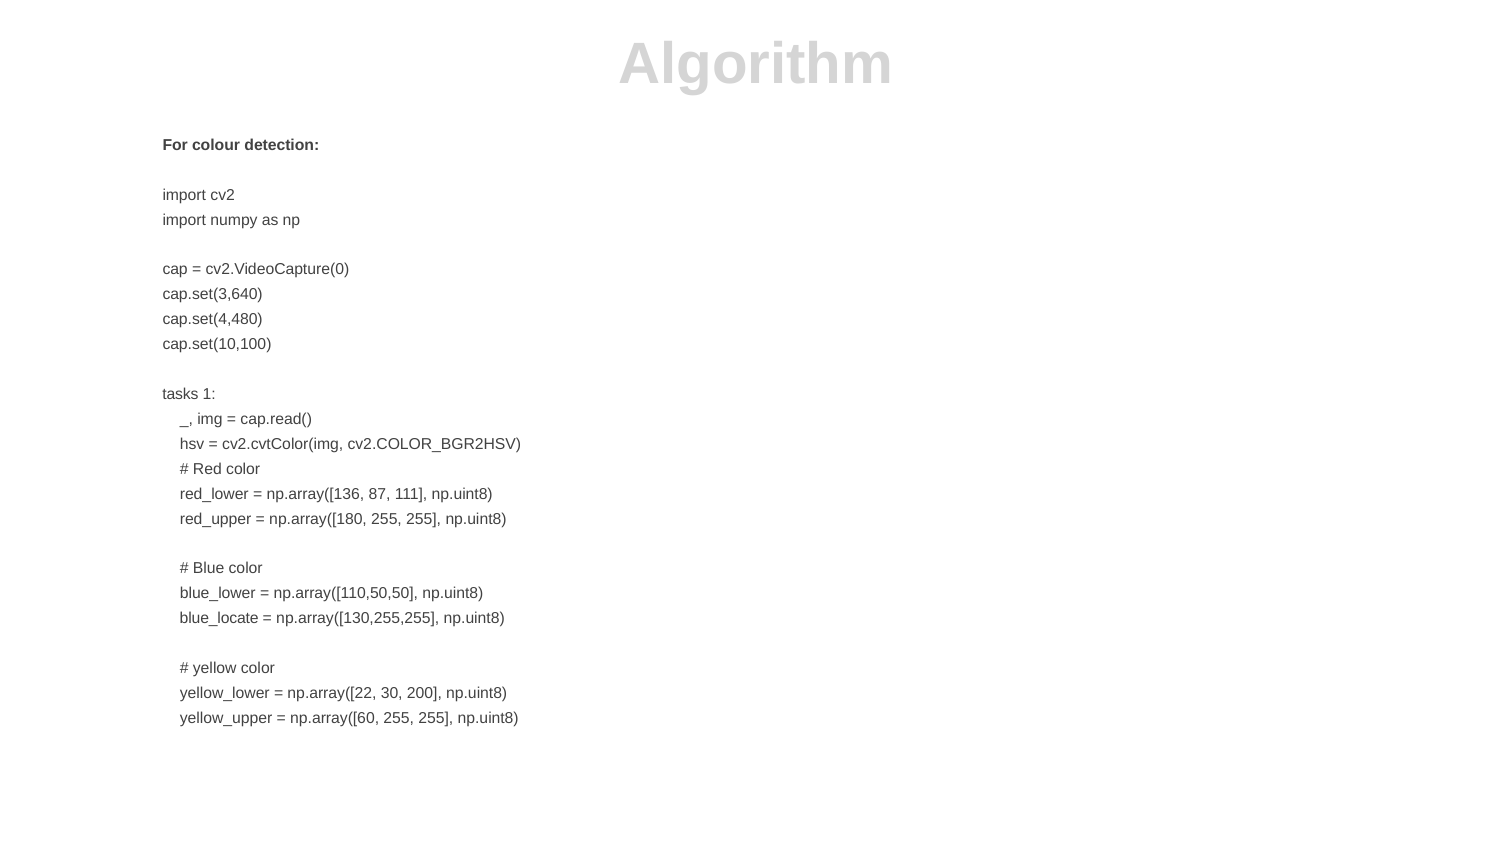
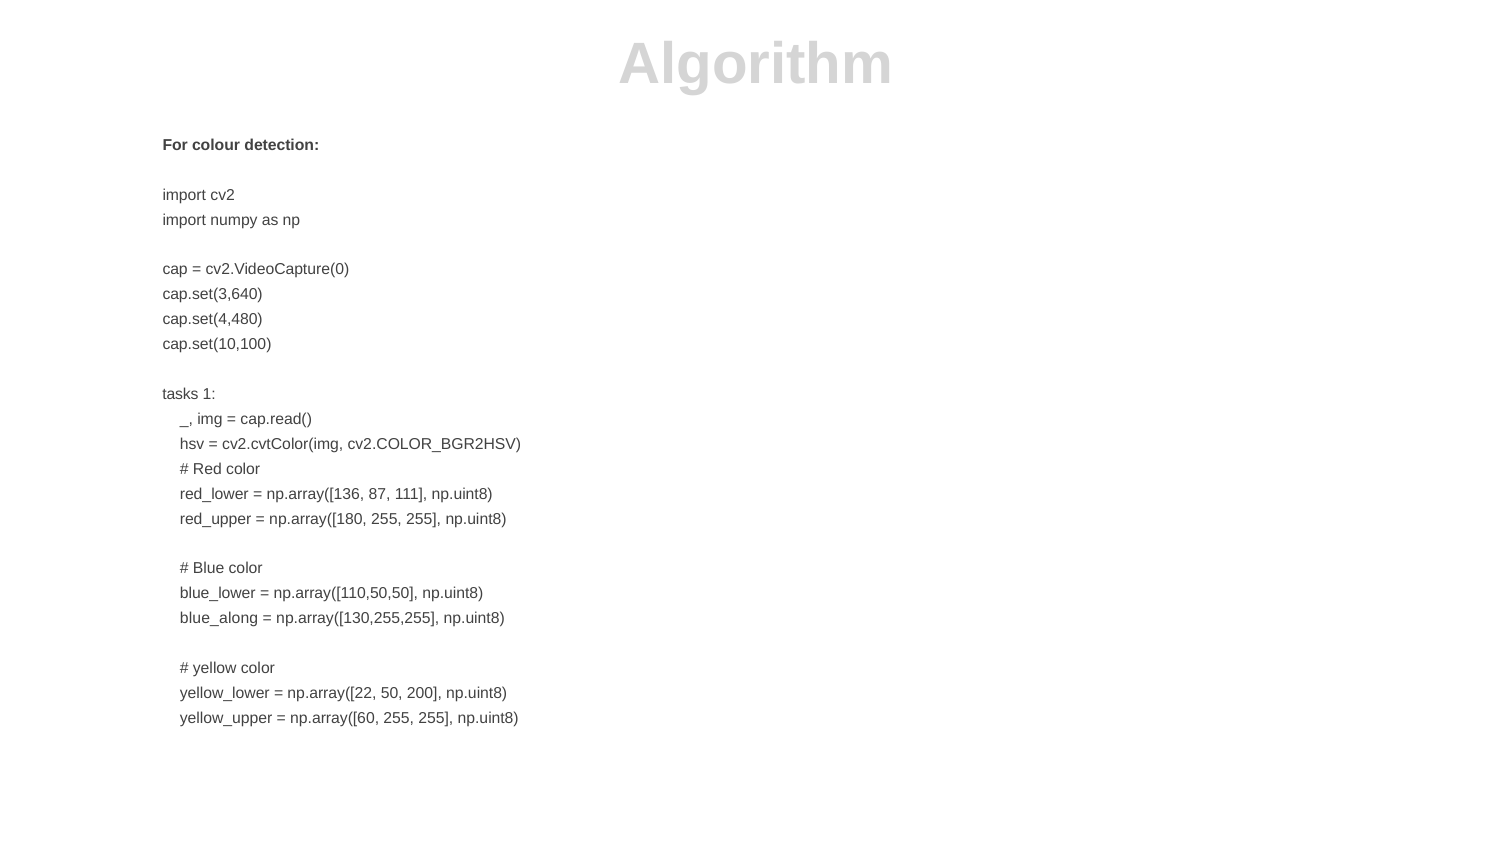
blue_locate: blue_locate -> blue_along
30: 30 -> 50
